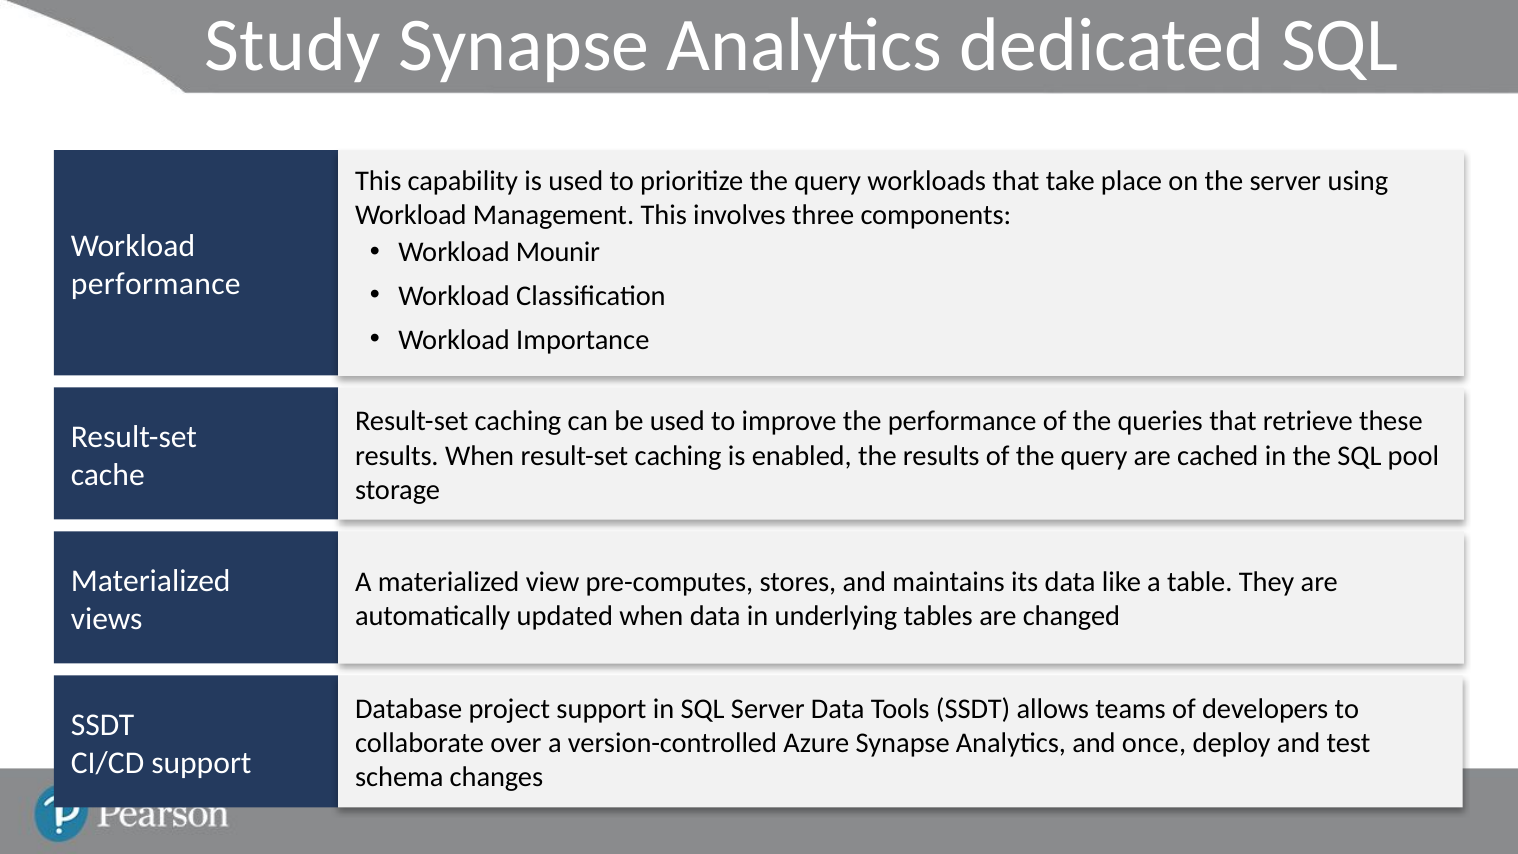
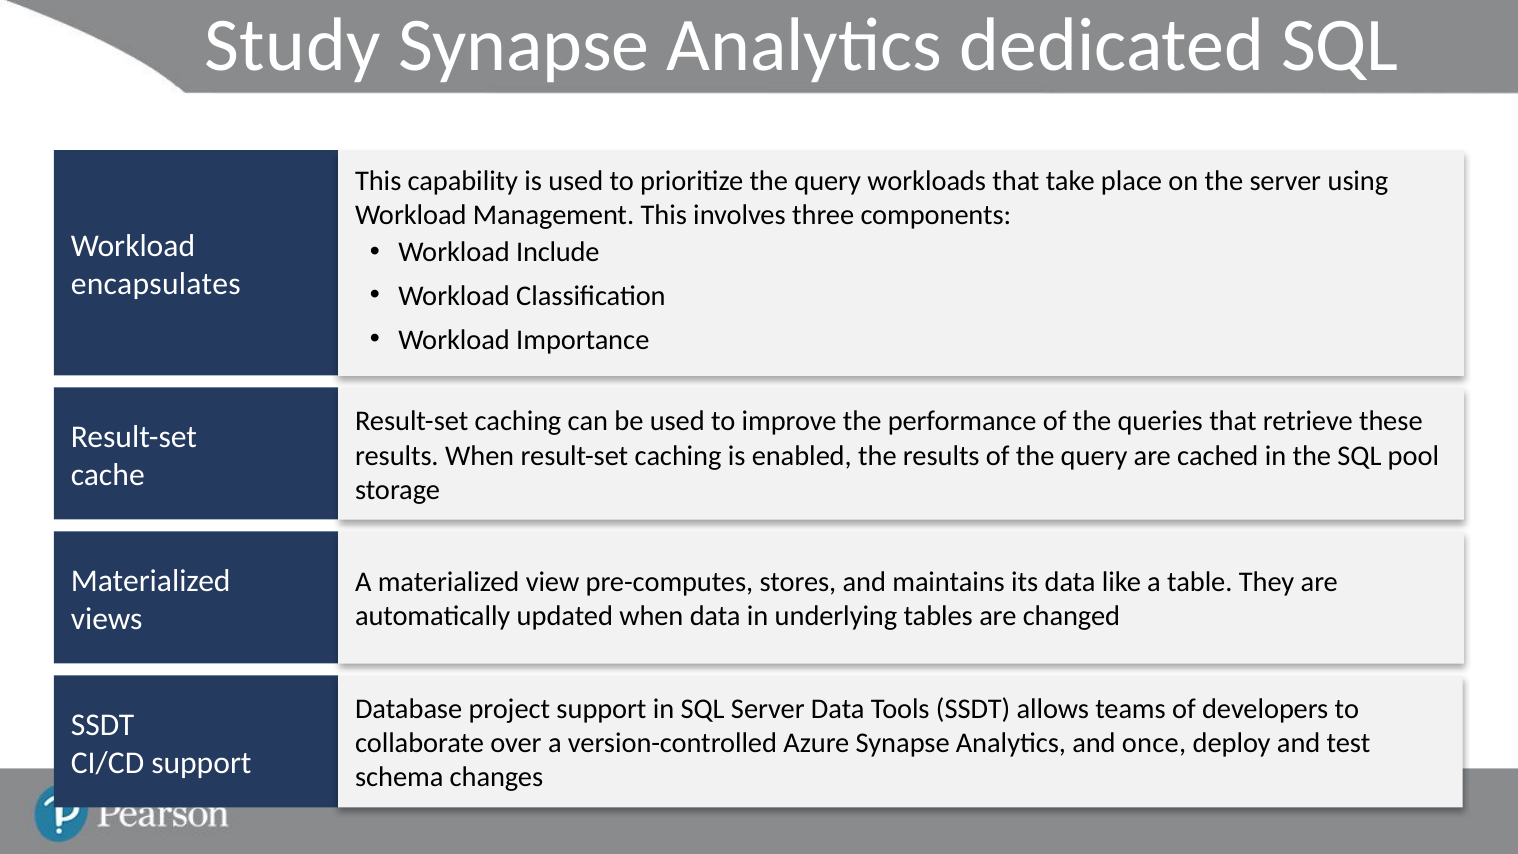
Mounir: Mounir -> Include
performance at (156, 284): performance -> encapsulates
